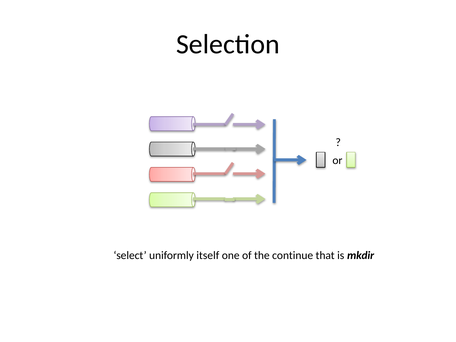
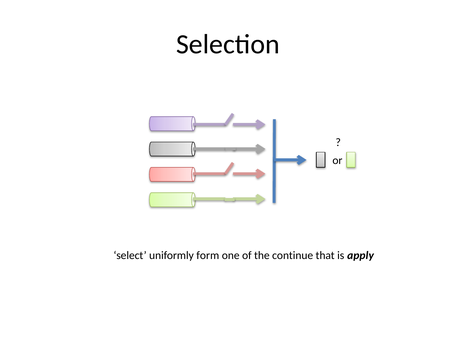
itself: itself -> form
mkdir: mkdir -> apply
